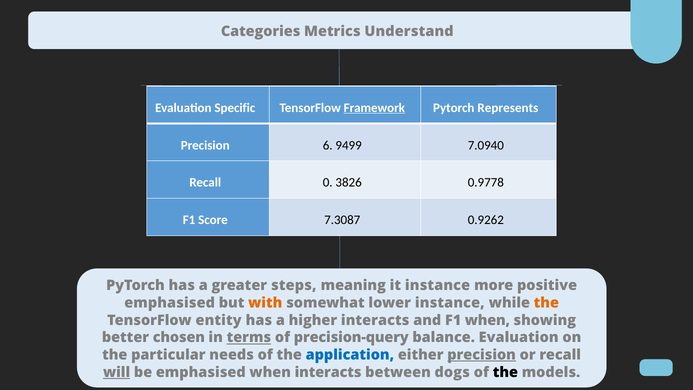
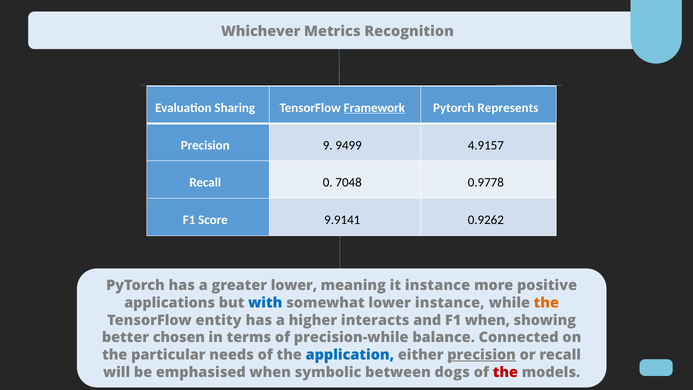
Categories: Categories -> Whichever
Understand: Understand -> Recognition
Specific: Specific -> Sharing
6: 6 -> 9
7.0940: 7.0940 -> 4.9157
3826: 3826 -> 7048
7.3087: 7.3087 -> 9.9141
greater steps: steps -> lower
emphasised at (170, 303): emphasised -> applications
with colour: orange -> blue
terms underline: present -> none
precision-query: precision-query -> precision-while
balance Evaluation: Evaluation -> Connected
will underline: present -> none
when interacts: interacts -> symbolic
the at (505, 372) colour: black -> red
